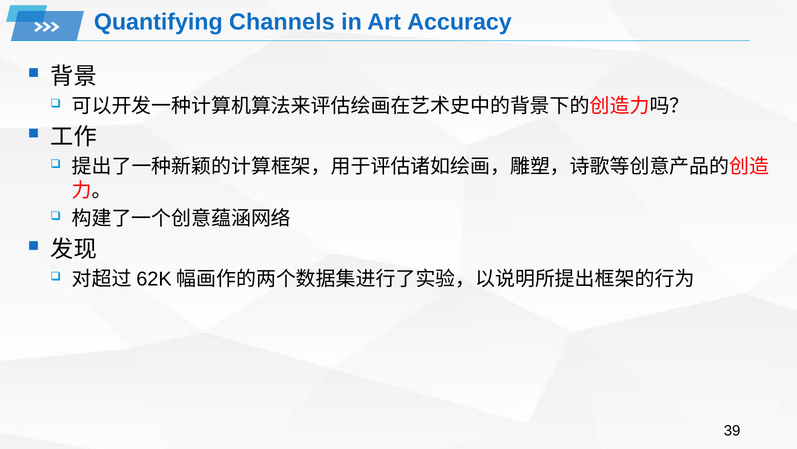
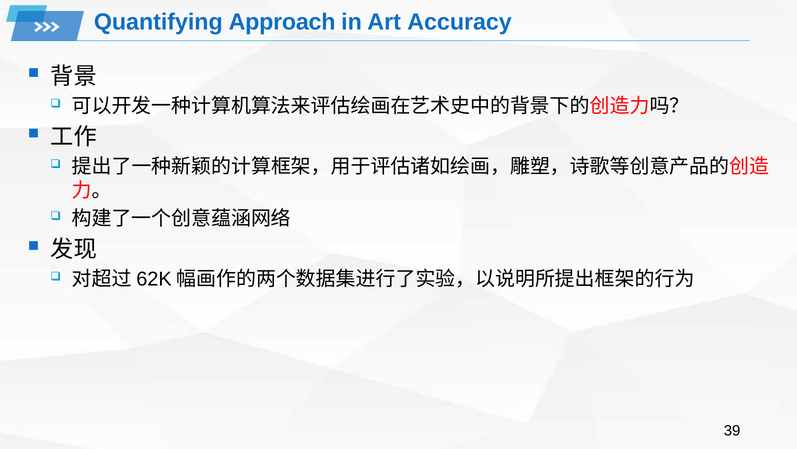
Channels: Channels -> Approach
